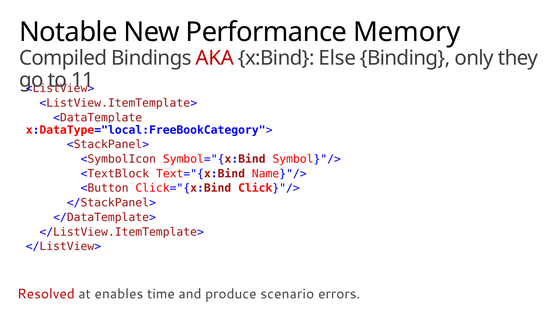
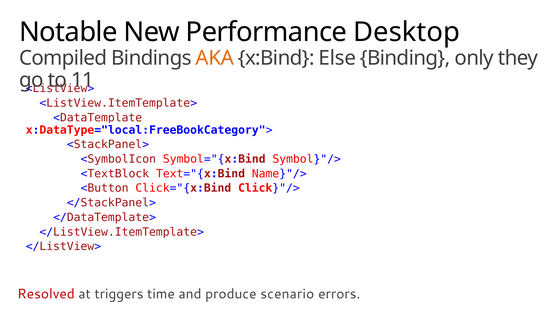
Memory: Memory -> Desktop
AKA colour: red -> orange
enables: enables -> triggers
